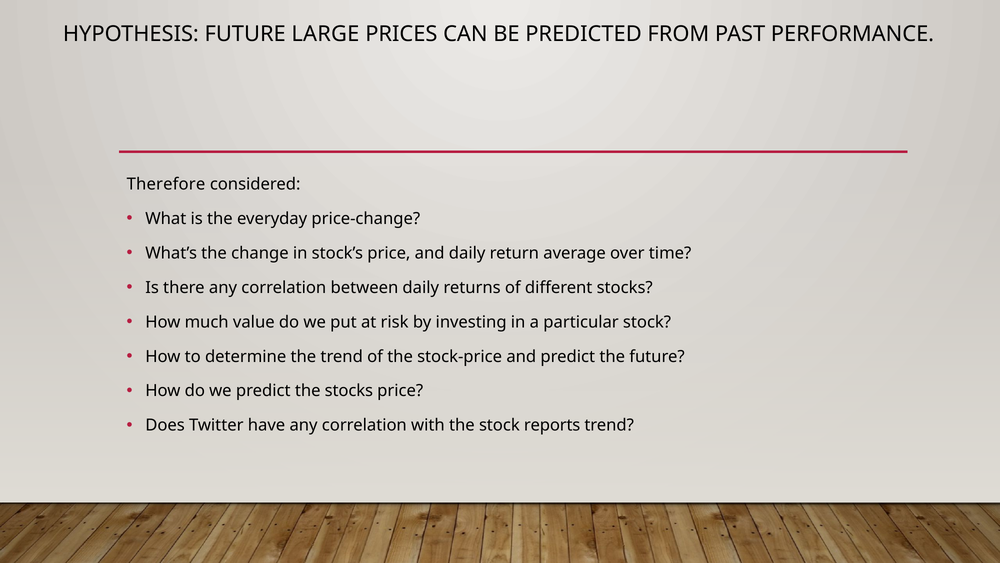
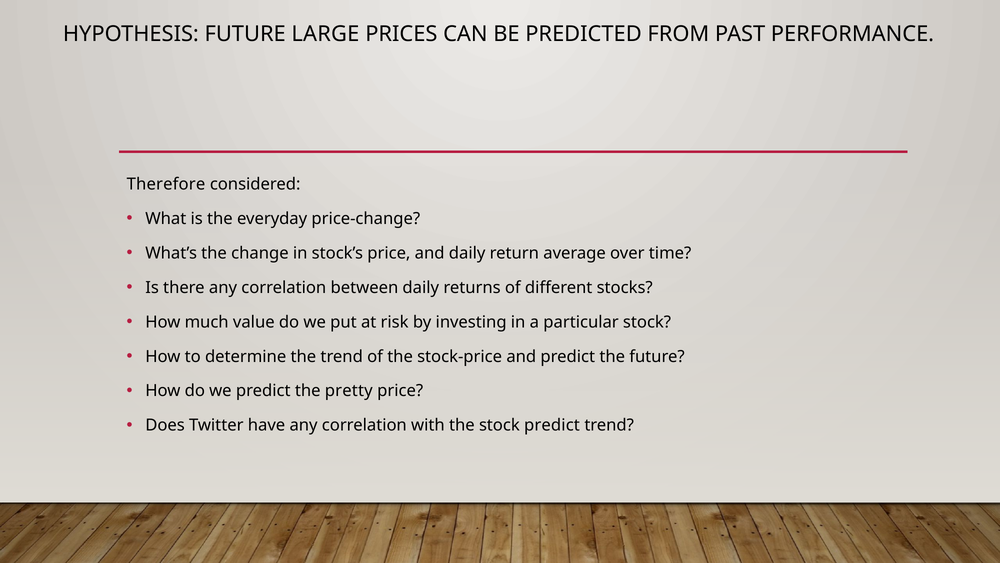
the stocks: stocks -> pretty
stock reports: reports -> predict
